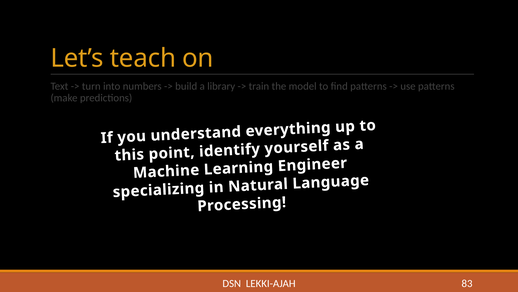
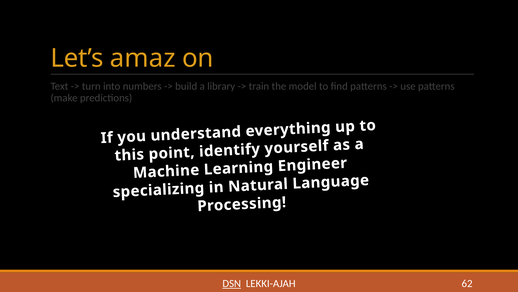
teach: teach -> amaz
DSN underline: none -> present
83: 83 -> 62
